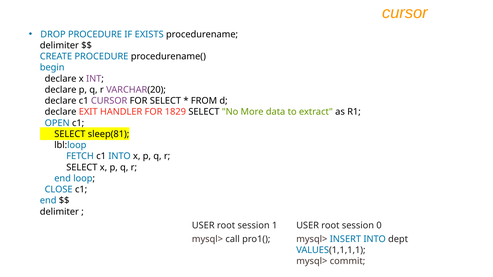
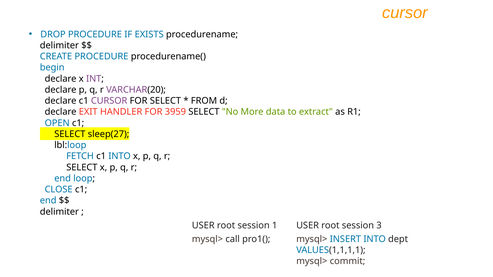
1829: 1829 -> 3959
sleep(81: sleep(81 -> sleep(27
0: 0 -> 3
